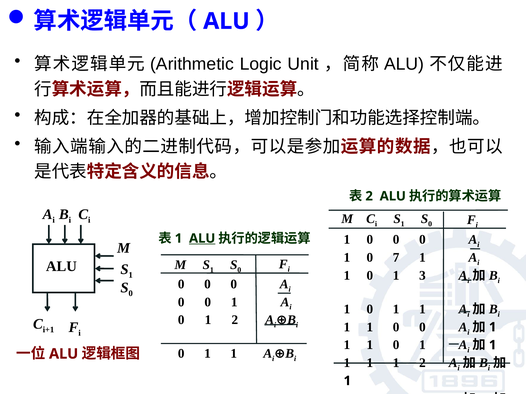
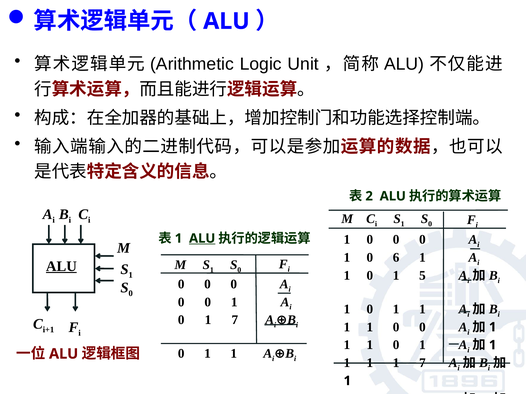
7: 7 -> 6
ALU at (61, 267) underline: none -> present
3: 3 -> 5
0 1 2: 2 -> 7
1 1 2: 2 -> 7
